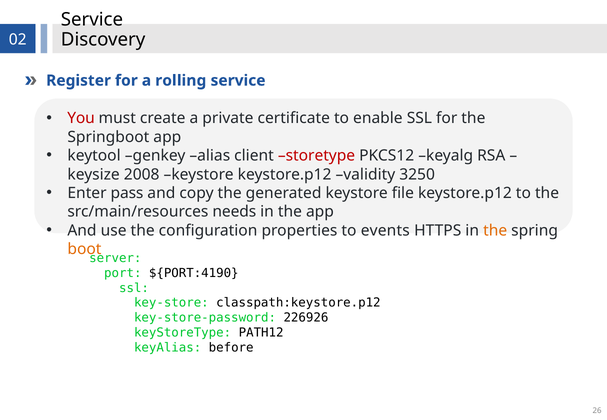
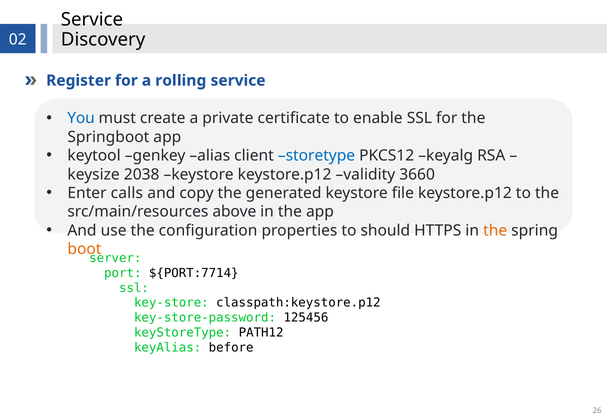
You colour: red -> blue
storetype colour: red -> blue
2008: 2008 -> 2038
3250: 3250 -> 3660
pass: pass -> calls
needs: needs -> above
events: events -> should
${PORT:4190: ${PORT:4190 -> ${PORT:7714
226926: 226926 -> 125456
